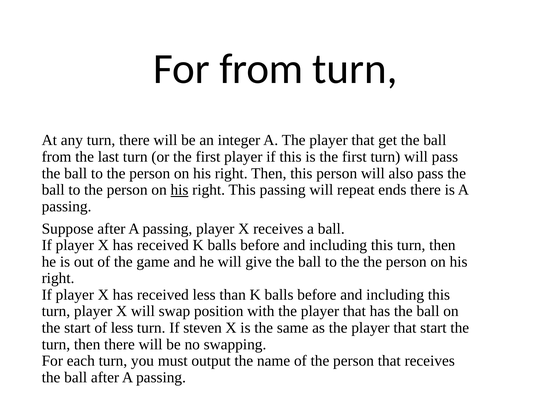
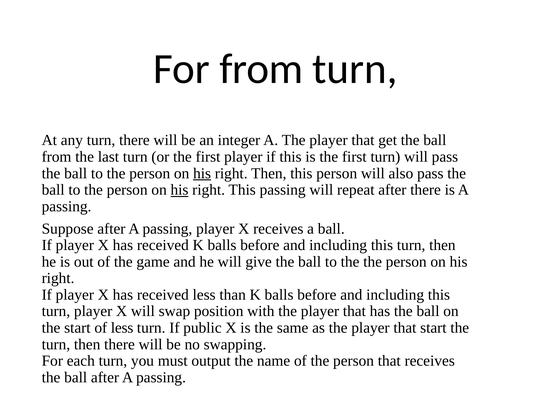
his at (202, 173) underline: none -> present
repeat ends: ends -> after
steven: steven -> public
